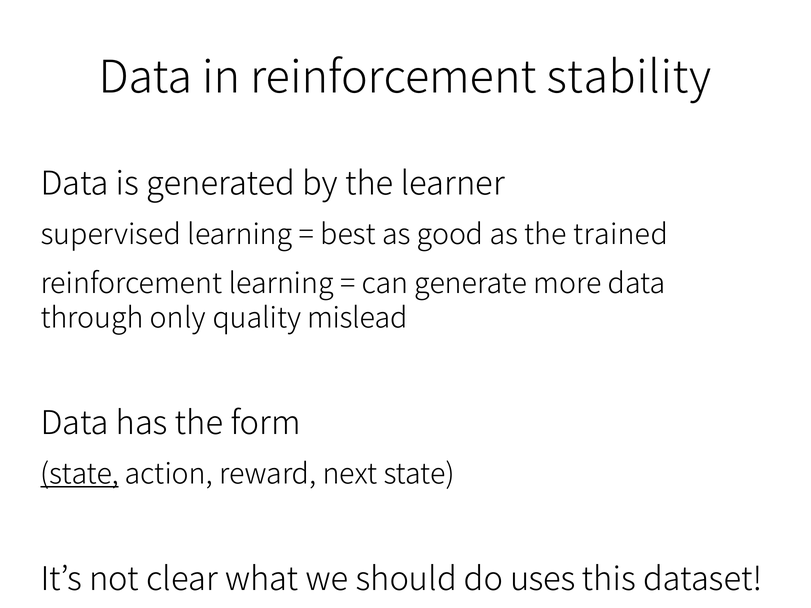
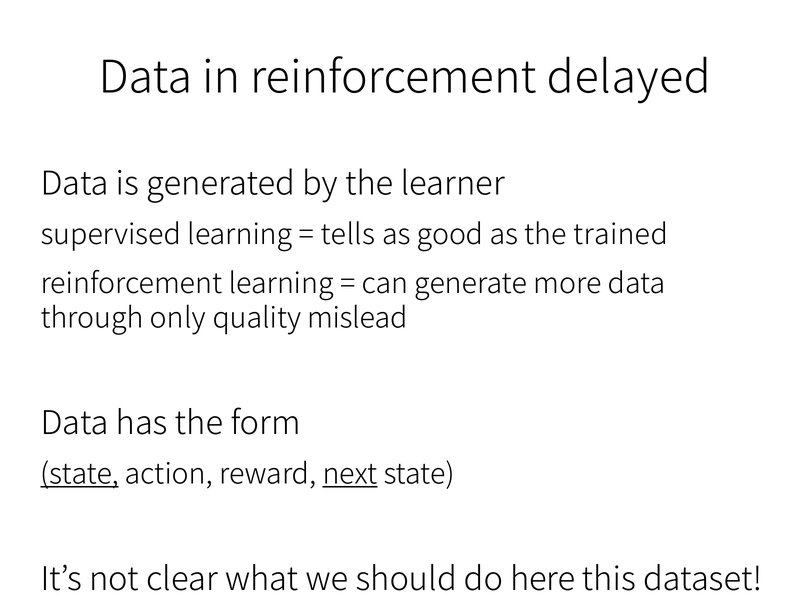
stability: stability -> delayed
best: best -> tells
next underline: none -> present
uses: uses -> here
